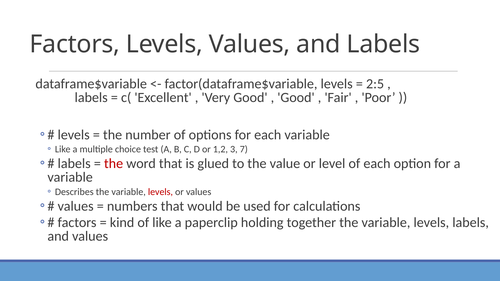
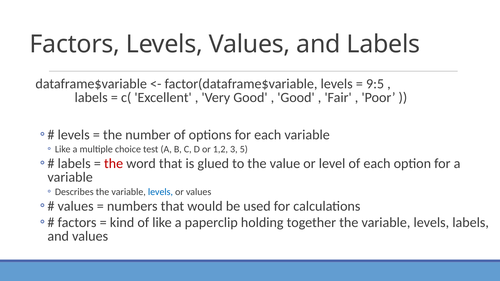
2:5: 2:5 -> 9:5
7: 7 -> 5
levels at (160, 192) colour: red -> blue
